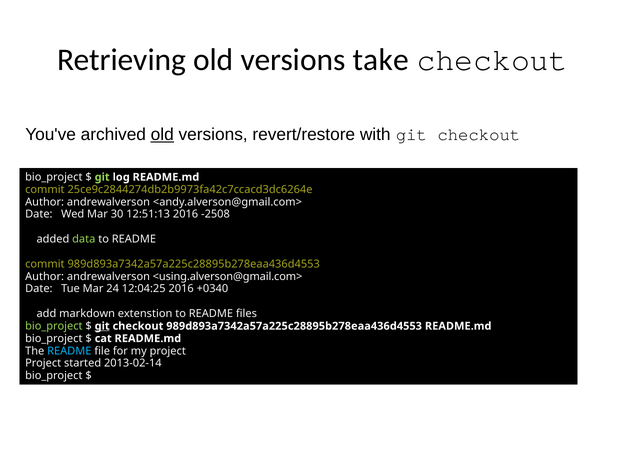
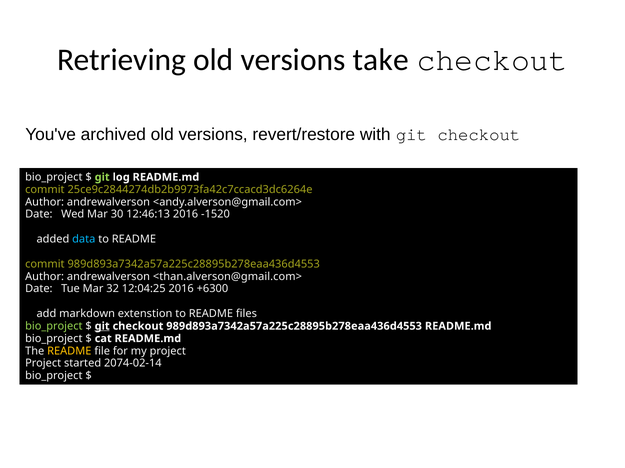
old at (162, 135) underline: present -> none
12:51:13: 12:51:13 -> 12:46:13
-2508: -2508 -> -1520
data colour: light green -> light blue
<using.alverson@gmail.com>: <using.alverson@gmail.com> -> <than.alverson@gmail.com>
24: 24 -> 32
+0340: +0340 -> +6300
README at (69, 351) colour: light blue -> yellow
2013-02-14: 2013-02-14 -> 2074-02-14
